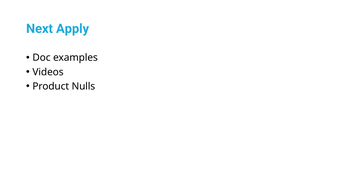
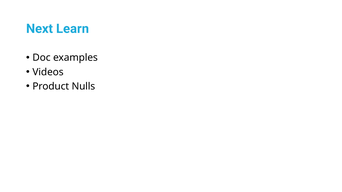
Apply: Apply -> Learn
